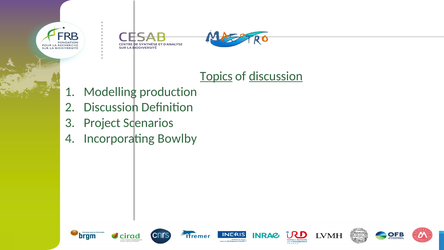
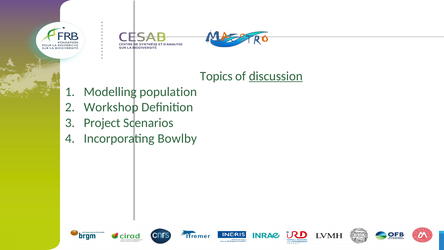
Topics underline: present -> none
production: production -> population
Discussion at (111, 107): Discussion -> Workshop
